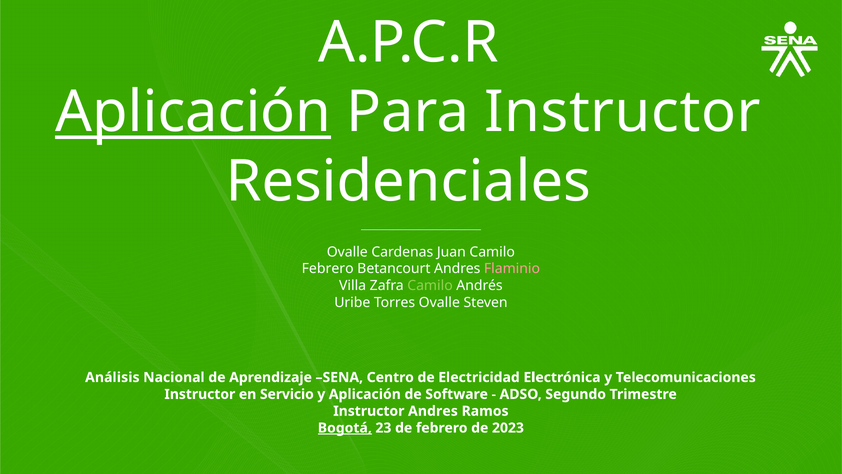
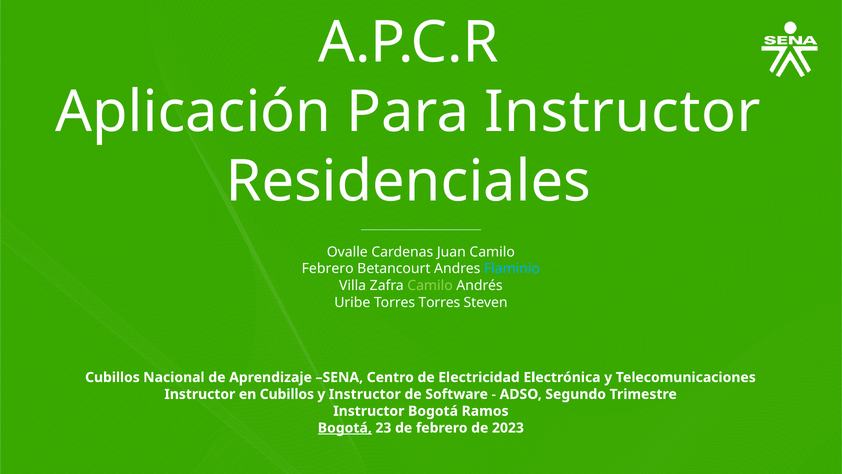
Aplicación at (193, 112) underline: present -> none
Flaminio colour: pink -> light blue
Torres Ovalle: Ovalle -> Torres
Análisis at (112, 377): Análisis -> Cubillos
en Servicio: Servicio -> Cubillos
y Aplicación: Aplicación -> Instructor
Instructor Andres: Andres -> Bogotá
